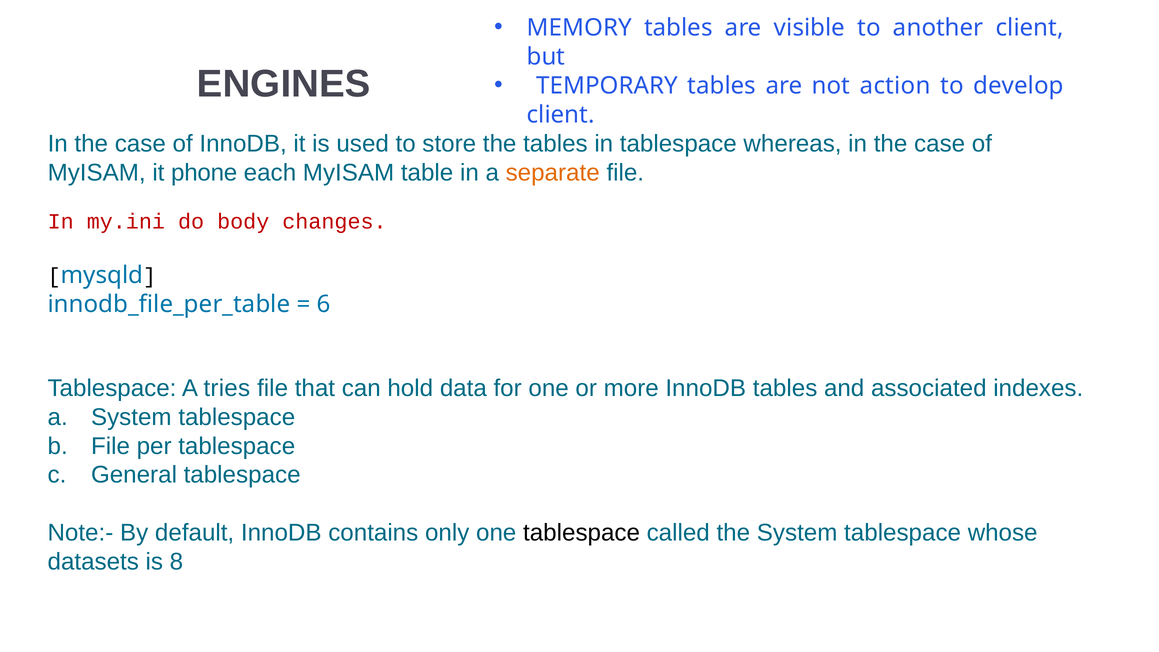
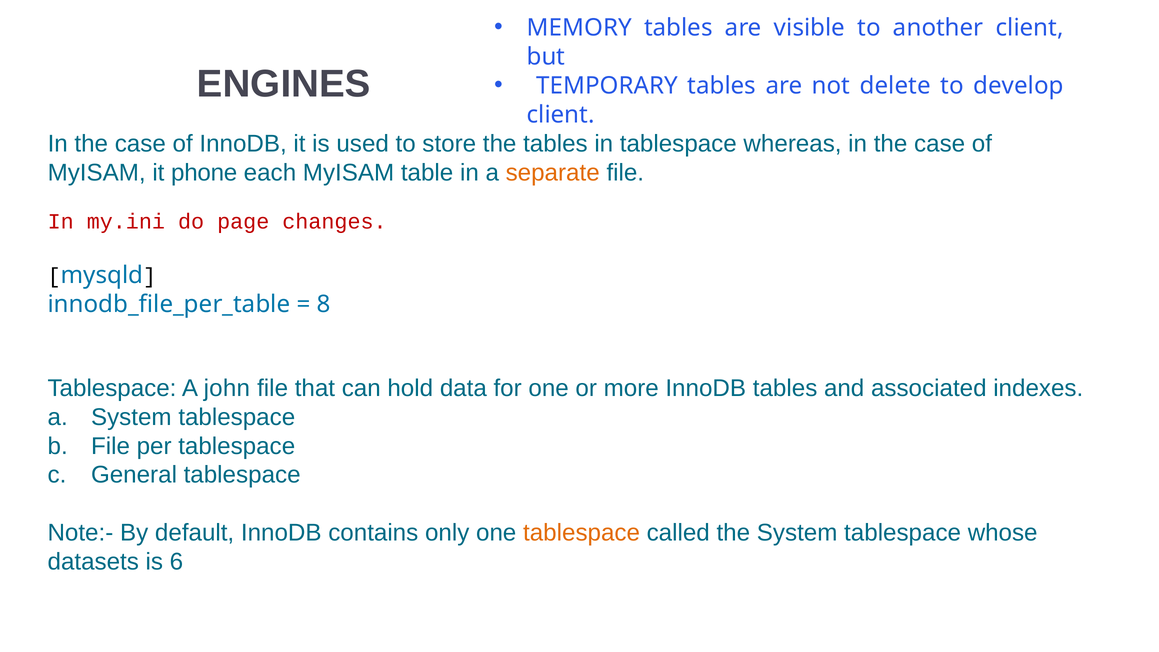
action: action -> delete
body: body -> page
6: 6 -> 8
tries: tries -> john
tablespace at (582, 533) colour: black -> orange
8: 8 -> 6
